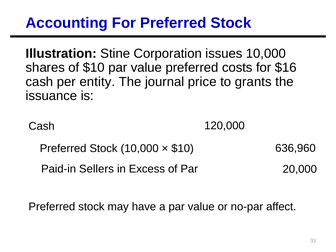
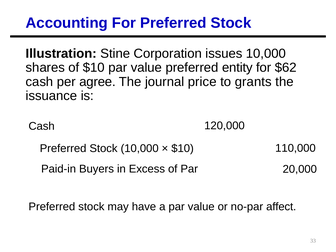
costs: costs -> entity
$16: $16 -> $62
entity: entity -> agree
636,960: 636,960 -> 110,000
Sellers: Sellers -> Buyers
